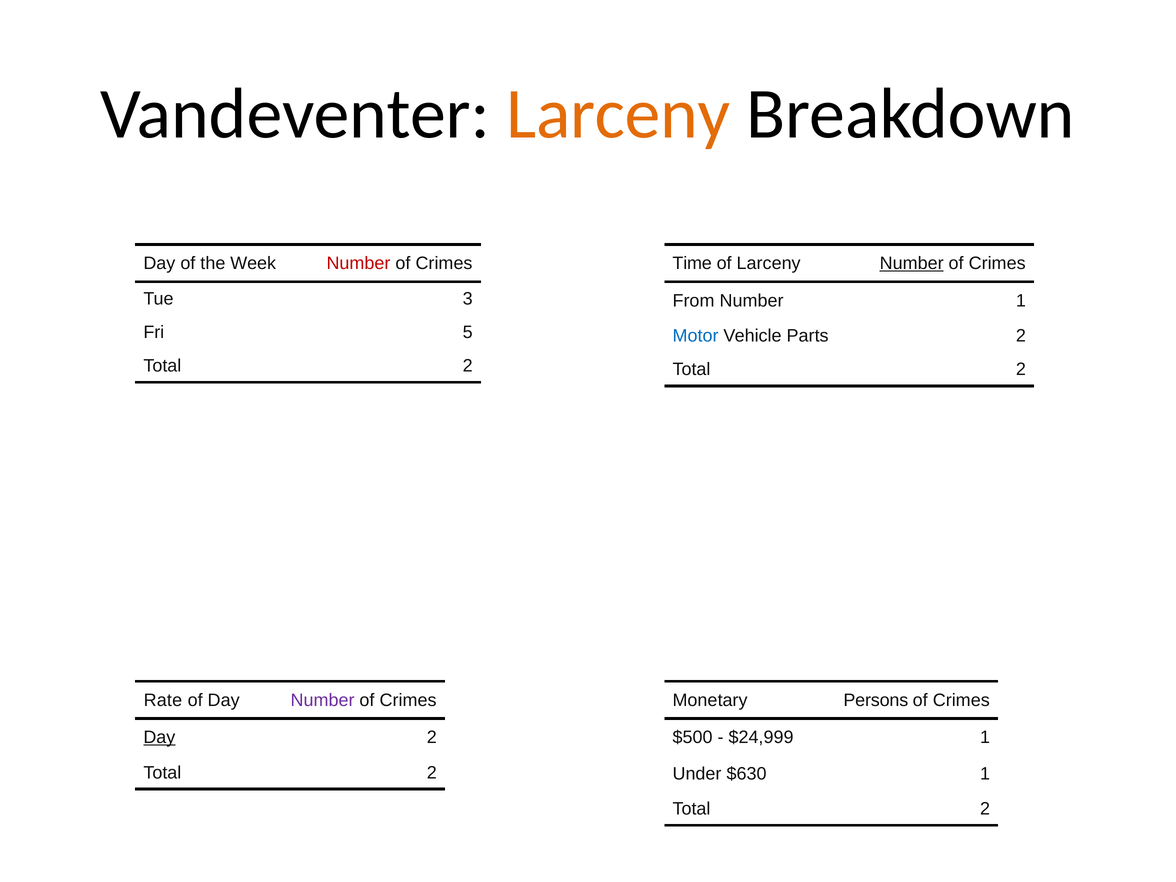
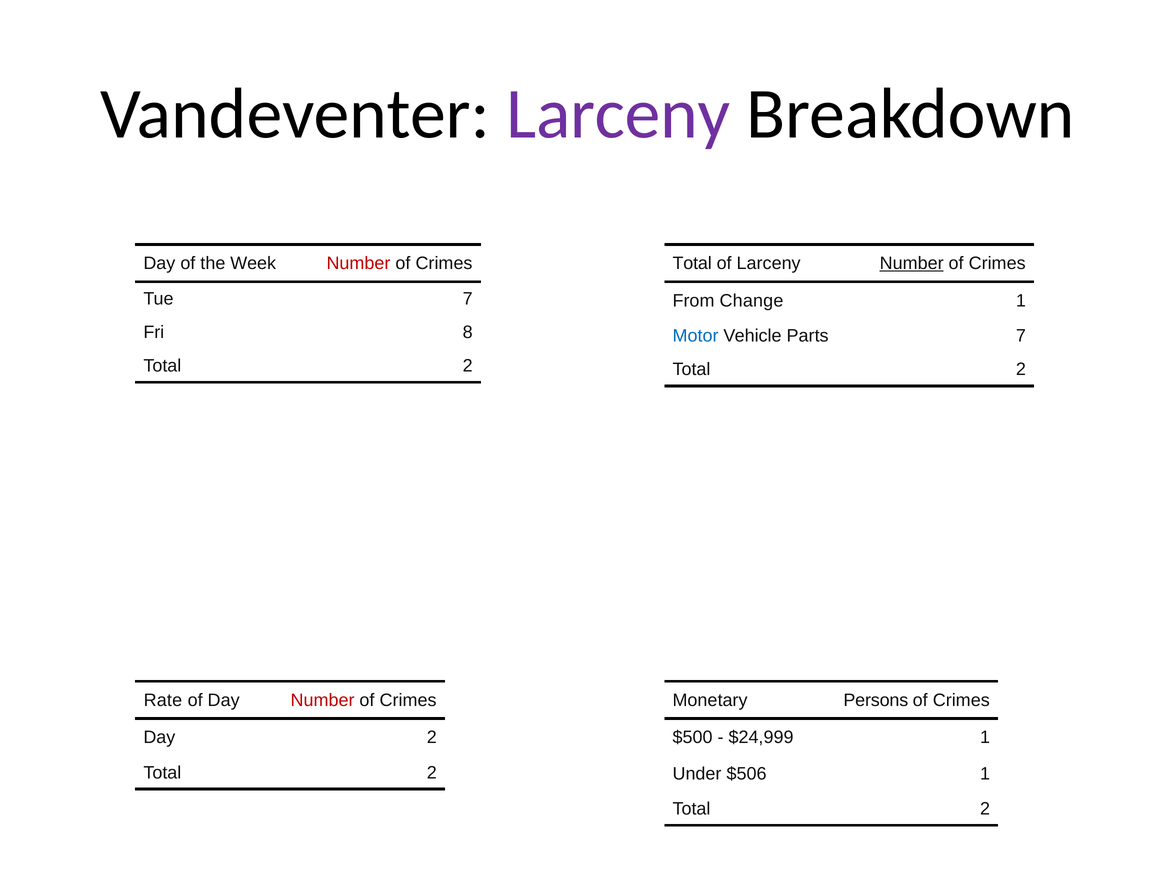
Larceny at (618, 114) colour: orange -> purple
Time at (692, 263): Time -> Total
Tue 3: 3 -> 7
From Number: Number -> Change
5: 5 -> 8
Parts 2: 2 -> 7
Number at (323, 700) colour: purple -> red
Day at (159, 737) underline: present -> none
$630: $630 -> $506
